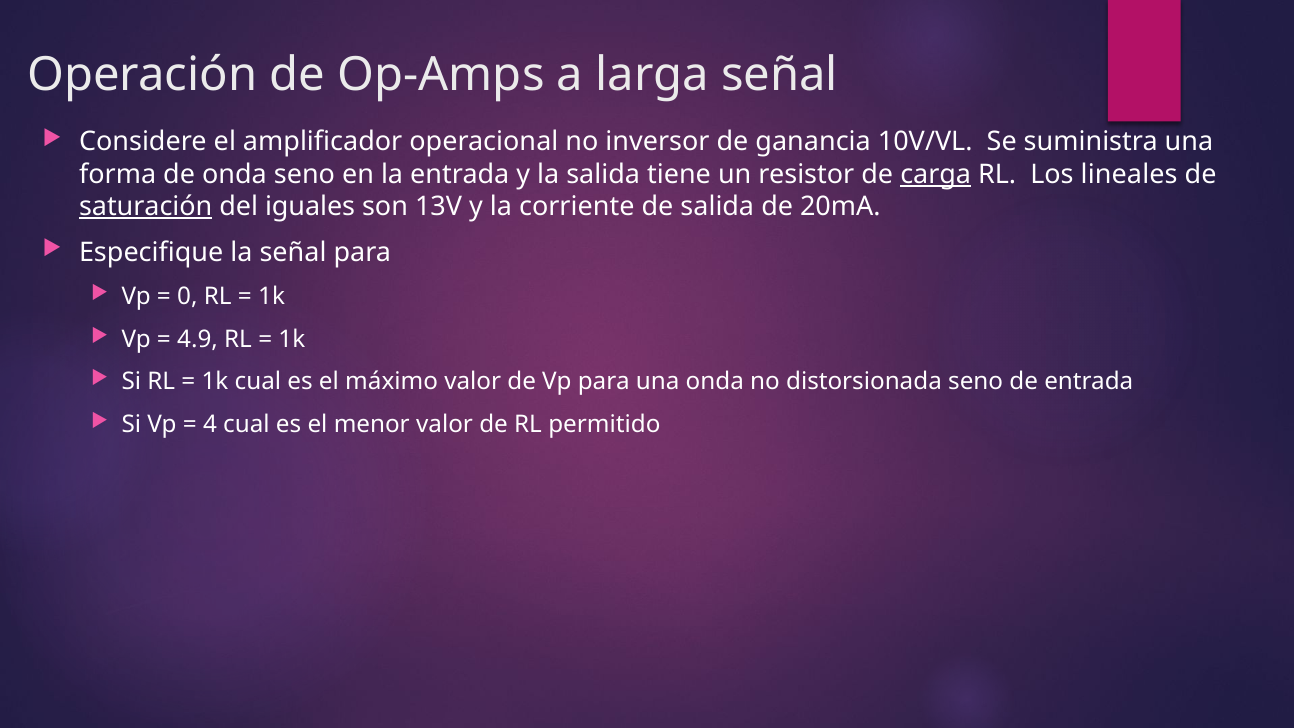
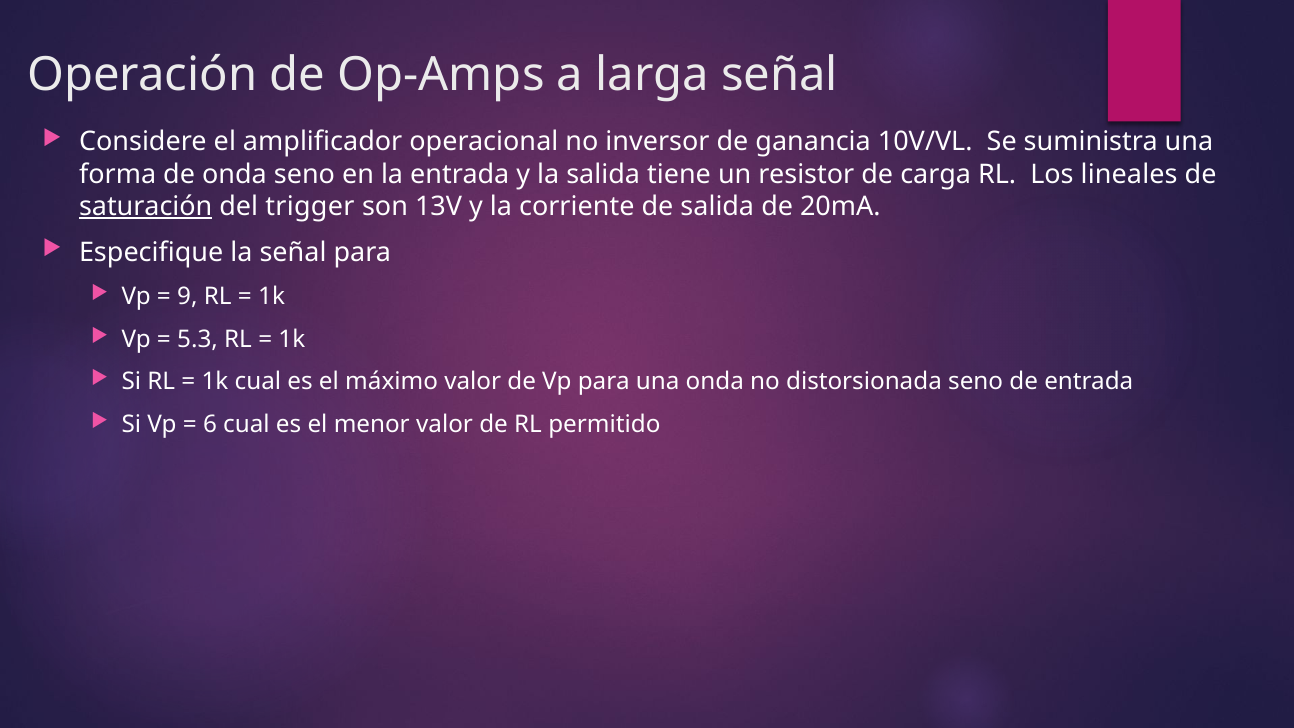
carga underline: present -> none
iguales: iguales -> trigger
0: 0 -> 9
4.9: 4.9 -> 5.3
4: 4 -> 6
